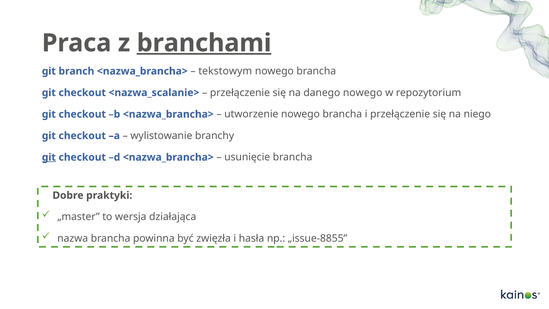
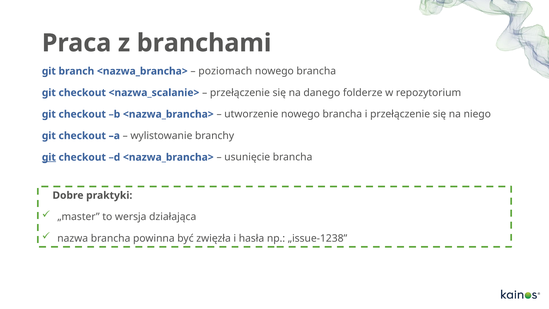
branchami underline: present -> none
tekstowym: tekstowym -> poziomach
danego nowego: nowego -> folderze
„issue-8855: „issue-8855 -> „issue-1238
